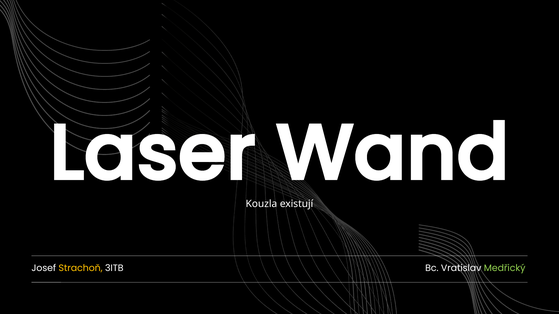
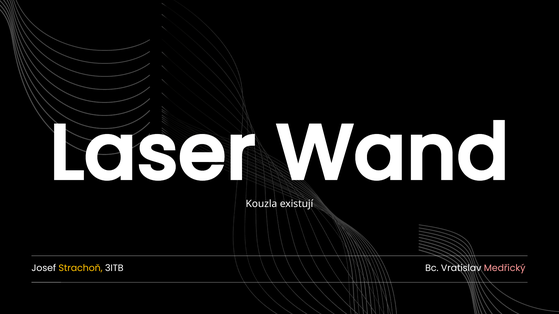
Medřický colour: light green -> pink
